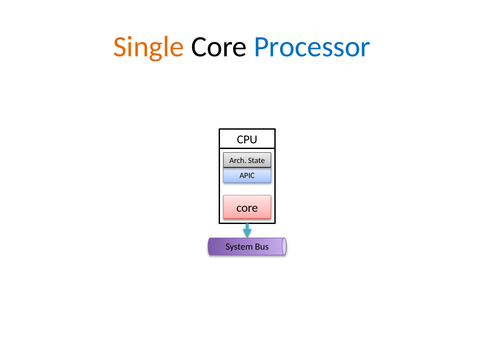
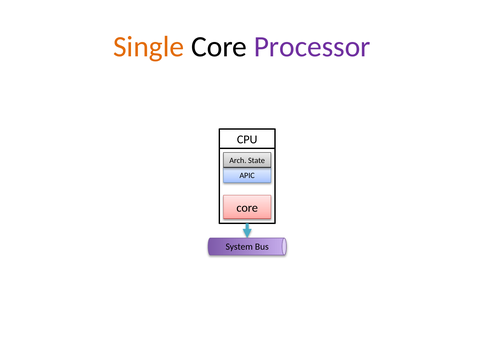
Processor colour: blue -> purple
